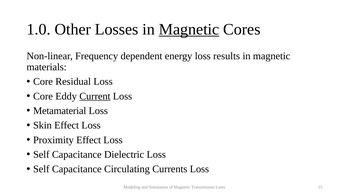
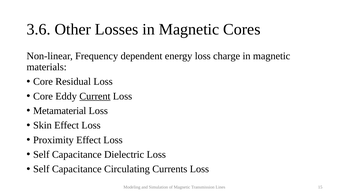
1.0: 1.0 -> 3.6
Magnetic at (189, 29) underline: present -> none
results: results -> charge
